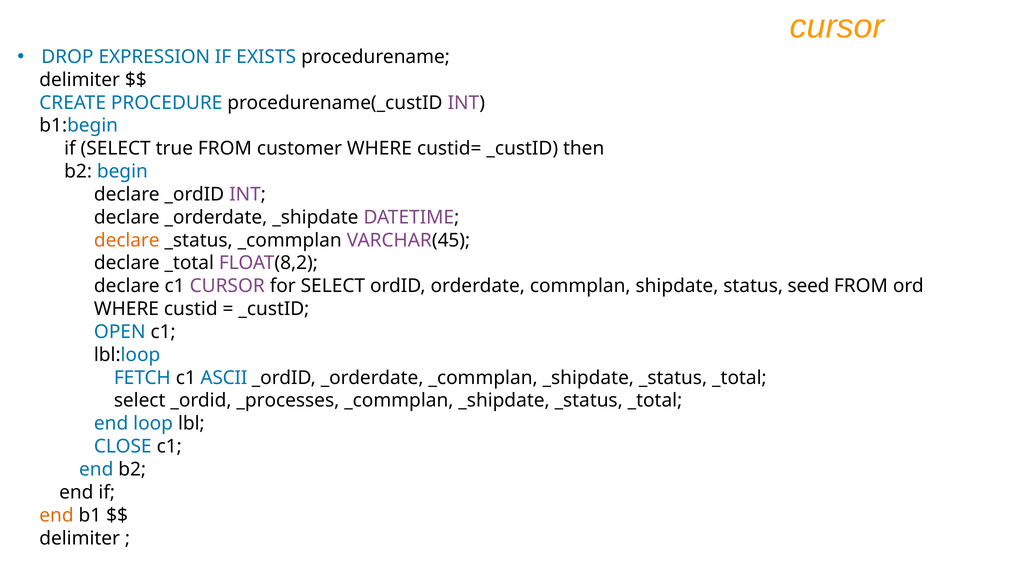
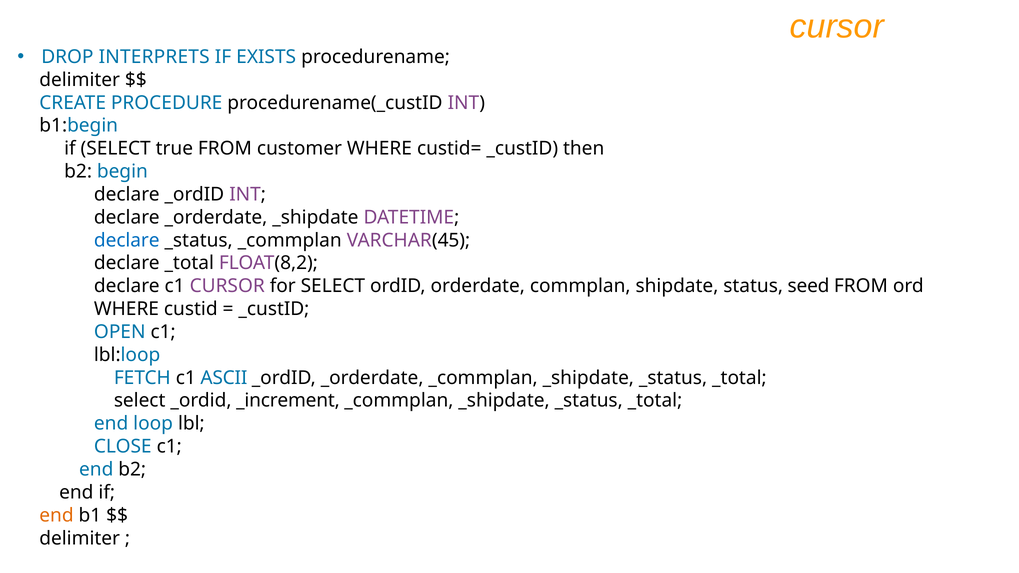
EXPRESSION: EXPRESSION -> INTERPRETS
declare at (127, 240) colour: orange -> blue
_processes: _processes -> _increment
